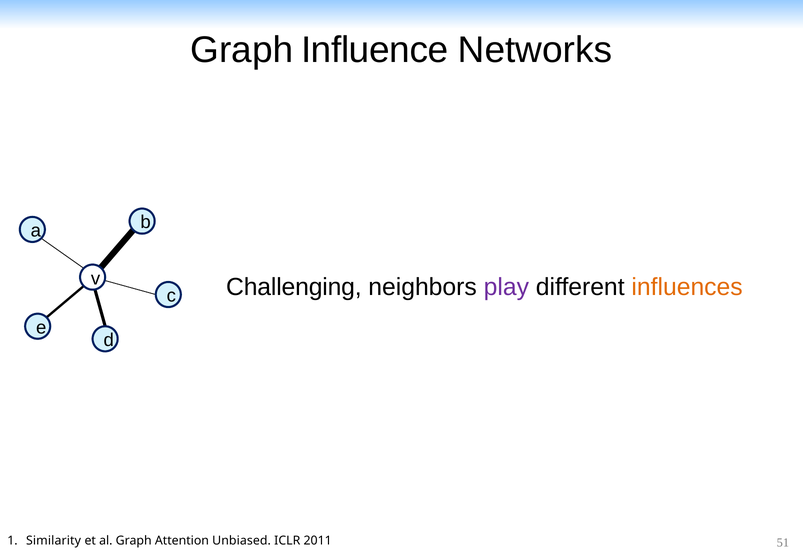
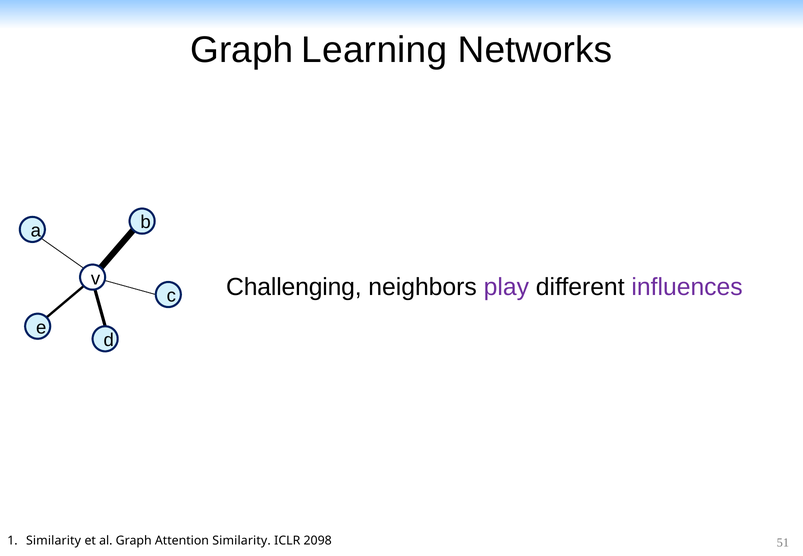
Influence: Influence -> Learning
influences colour: orange -> purple
Attention Unbiased: Unbiased -> Similarity
2011: 2011 -> 2098
